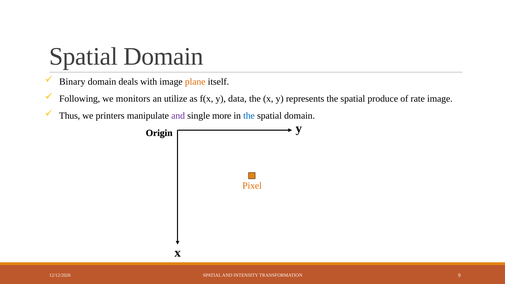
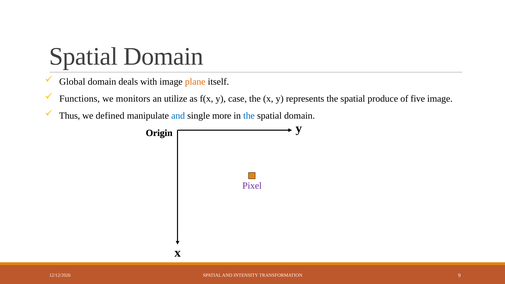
Binary: Binary -> Global
Following: Following -> Functions
data: data -> case
rate: rate -> five
printers: printers -> defined
and at (178, 116) colour: purple -> blue
Pixel colour: orange -> purple
